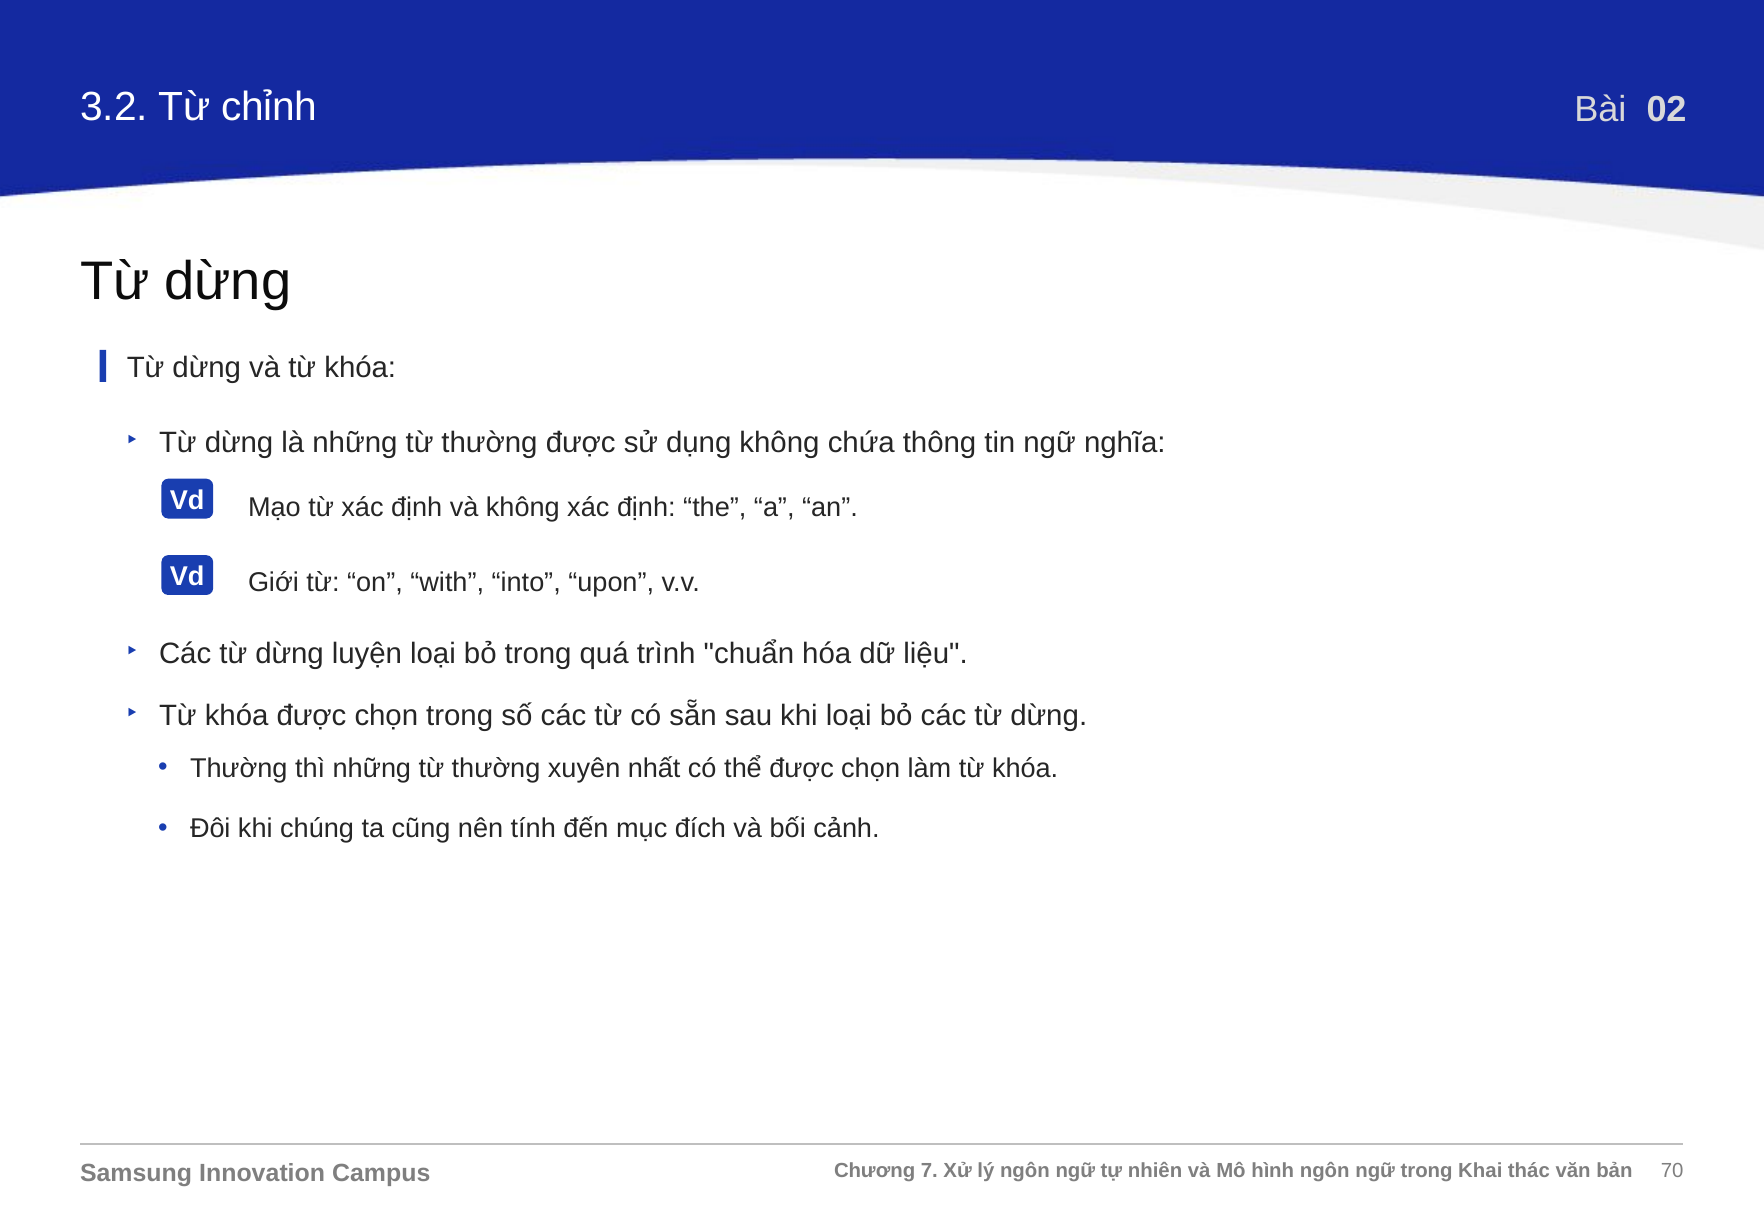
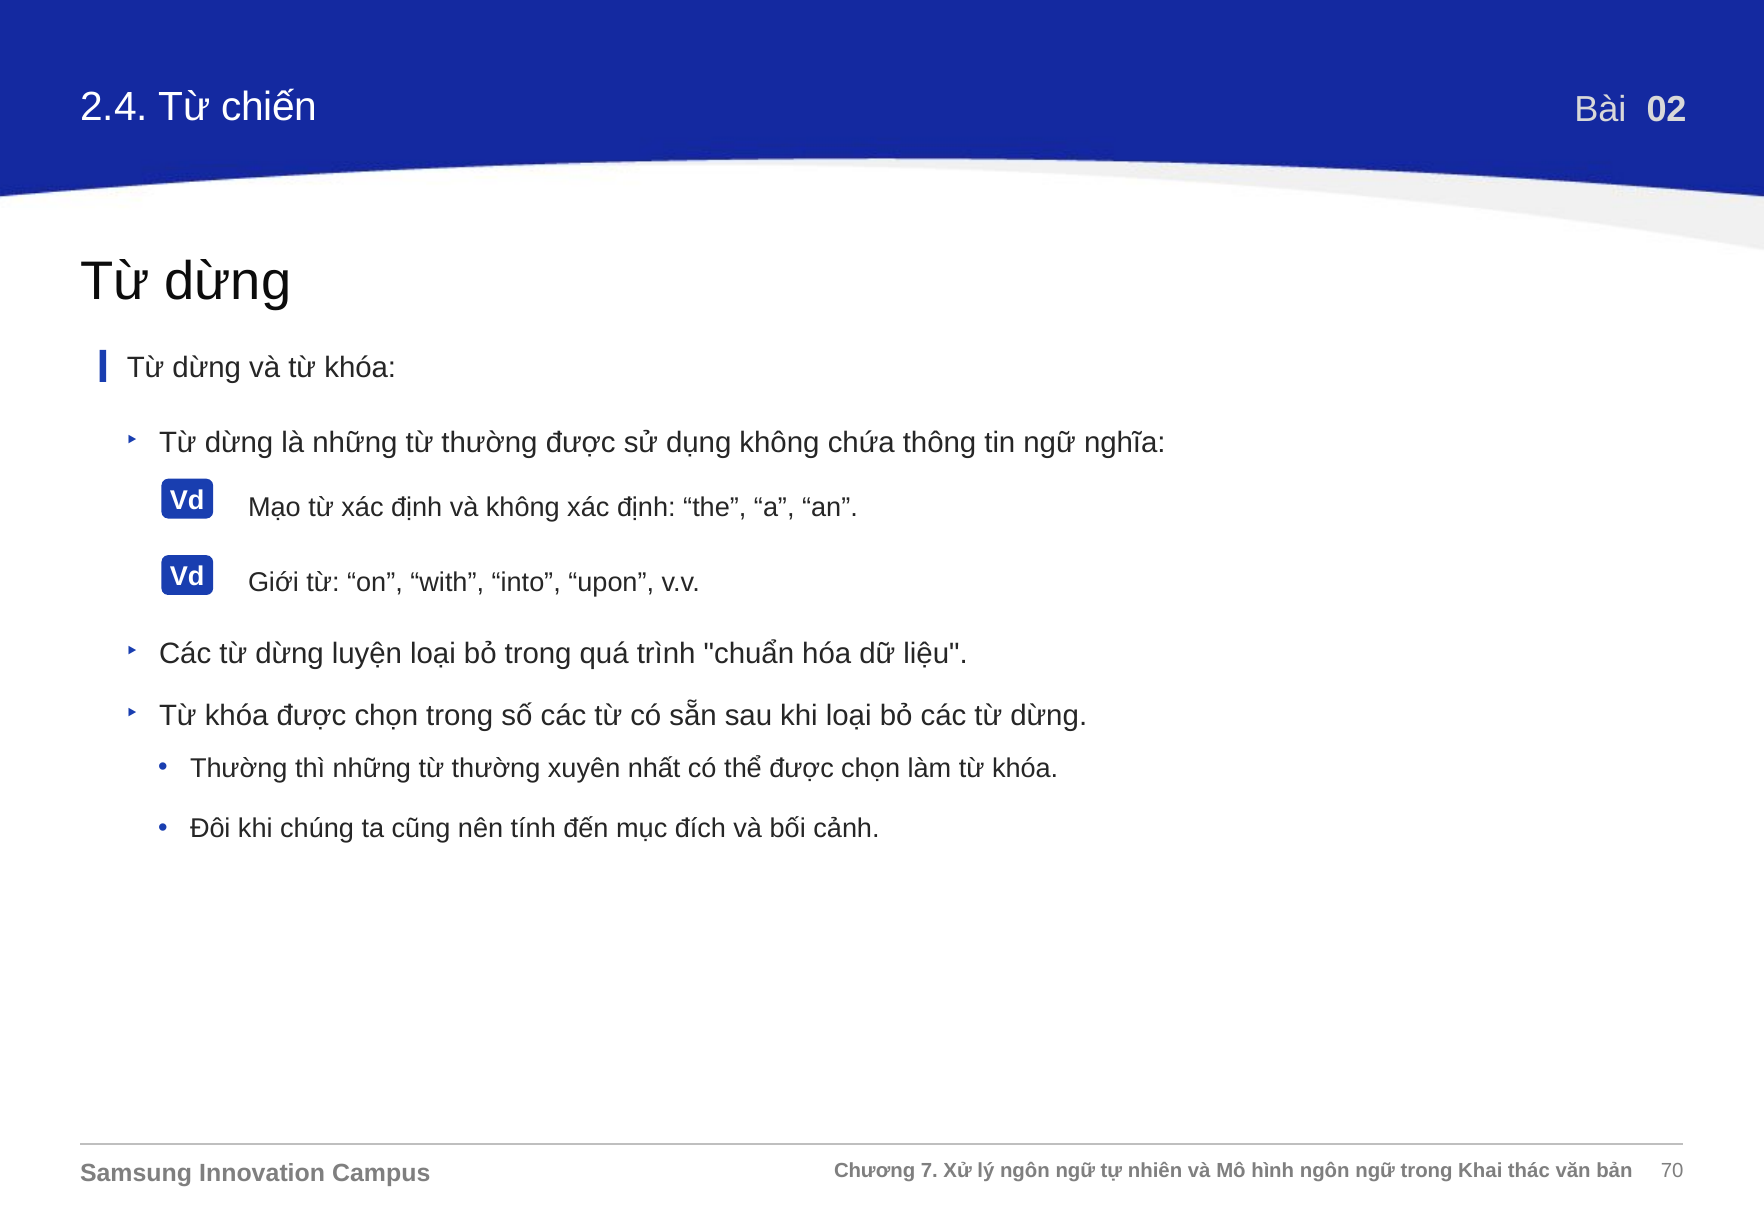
3.2: 3.2 -> 2.4
chỉnh: chỉnh -> chiến
